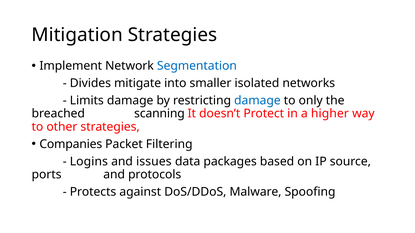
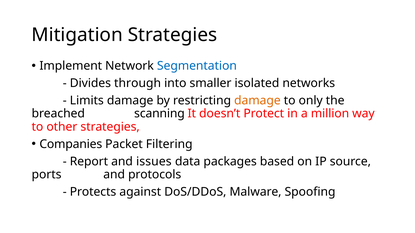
mitigate: mitigate -> through
damage at (257, 101) colour: blue -> orange
higher: higher -> million
Logins: Logins -> Report
